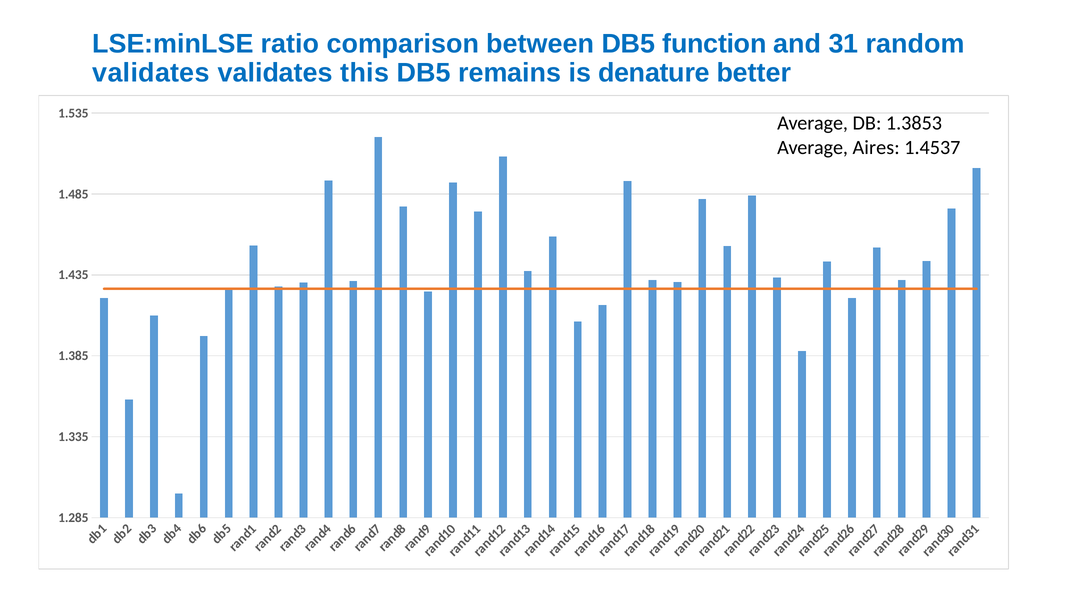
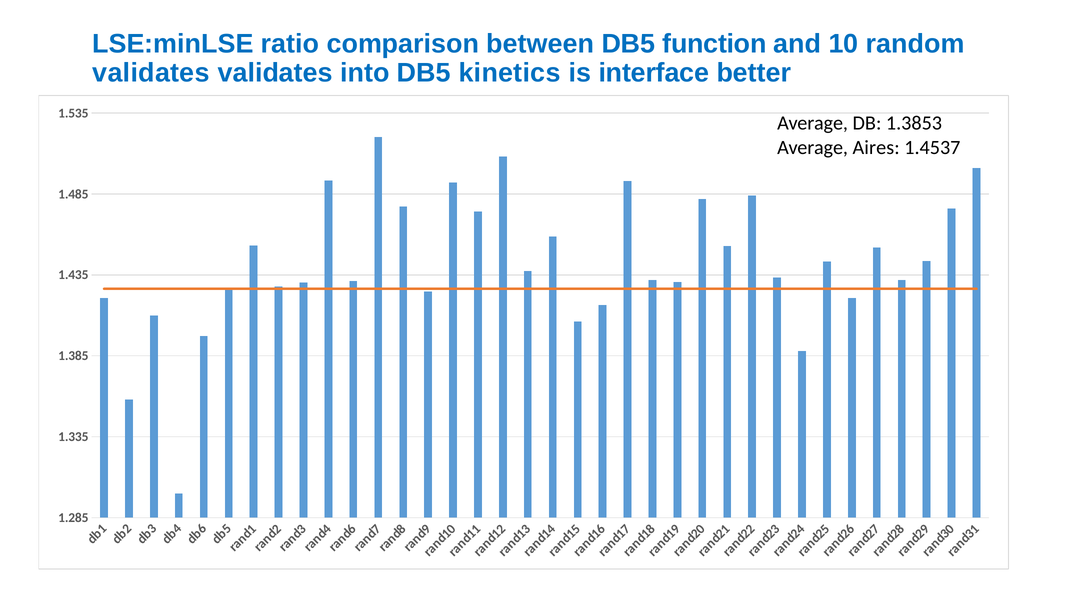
31: 31 -> 10
this: this -> into
remains: remains -> kinetics
denature: denature -> interface
